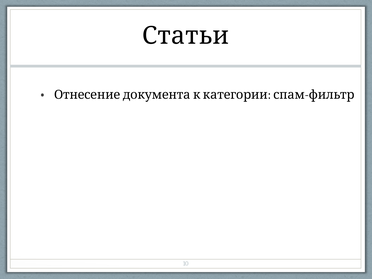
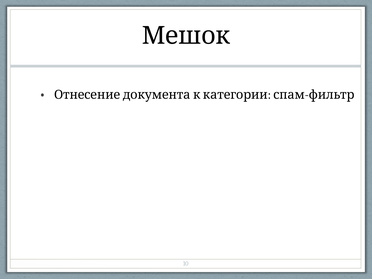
Статьи: Статьи -> Мешок
